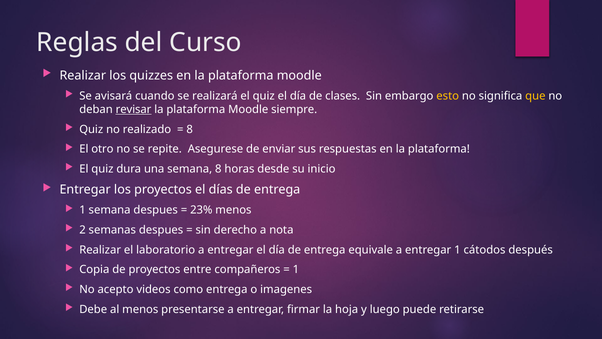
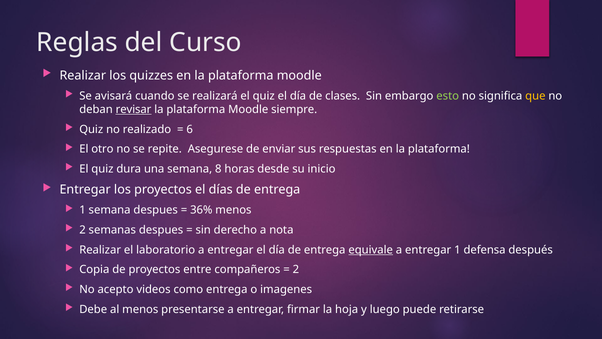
esto colour: yellow -> light green
8 at (190, 129): 8 -> 6
23%: 23% -> 36%
equivale underline: none -> present
cátodos: cátodos -> defensa
1 at (296, 269): 1 -> 2
